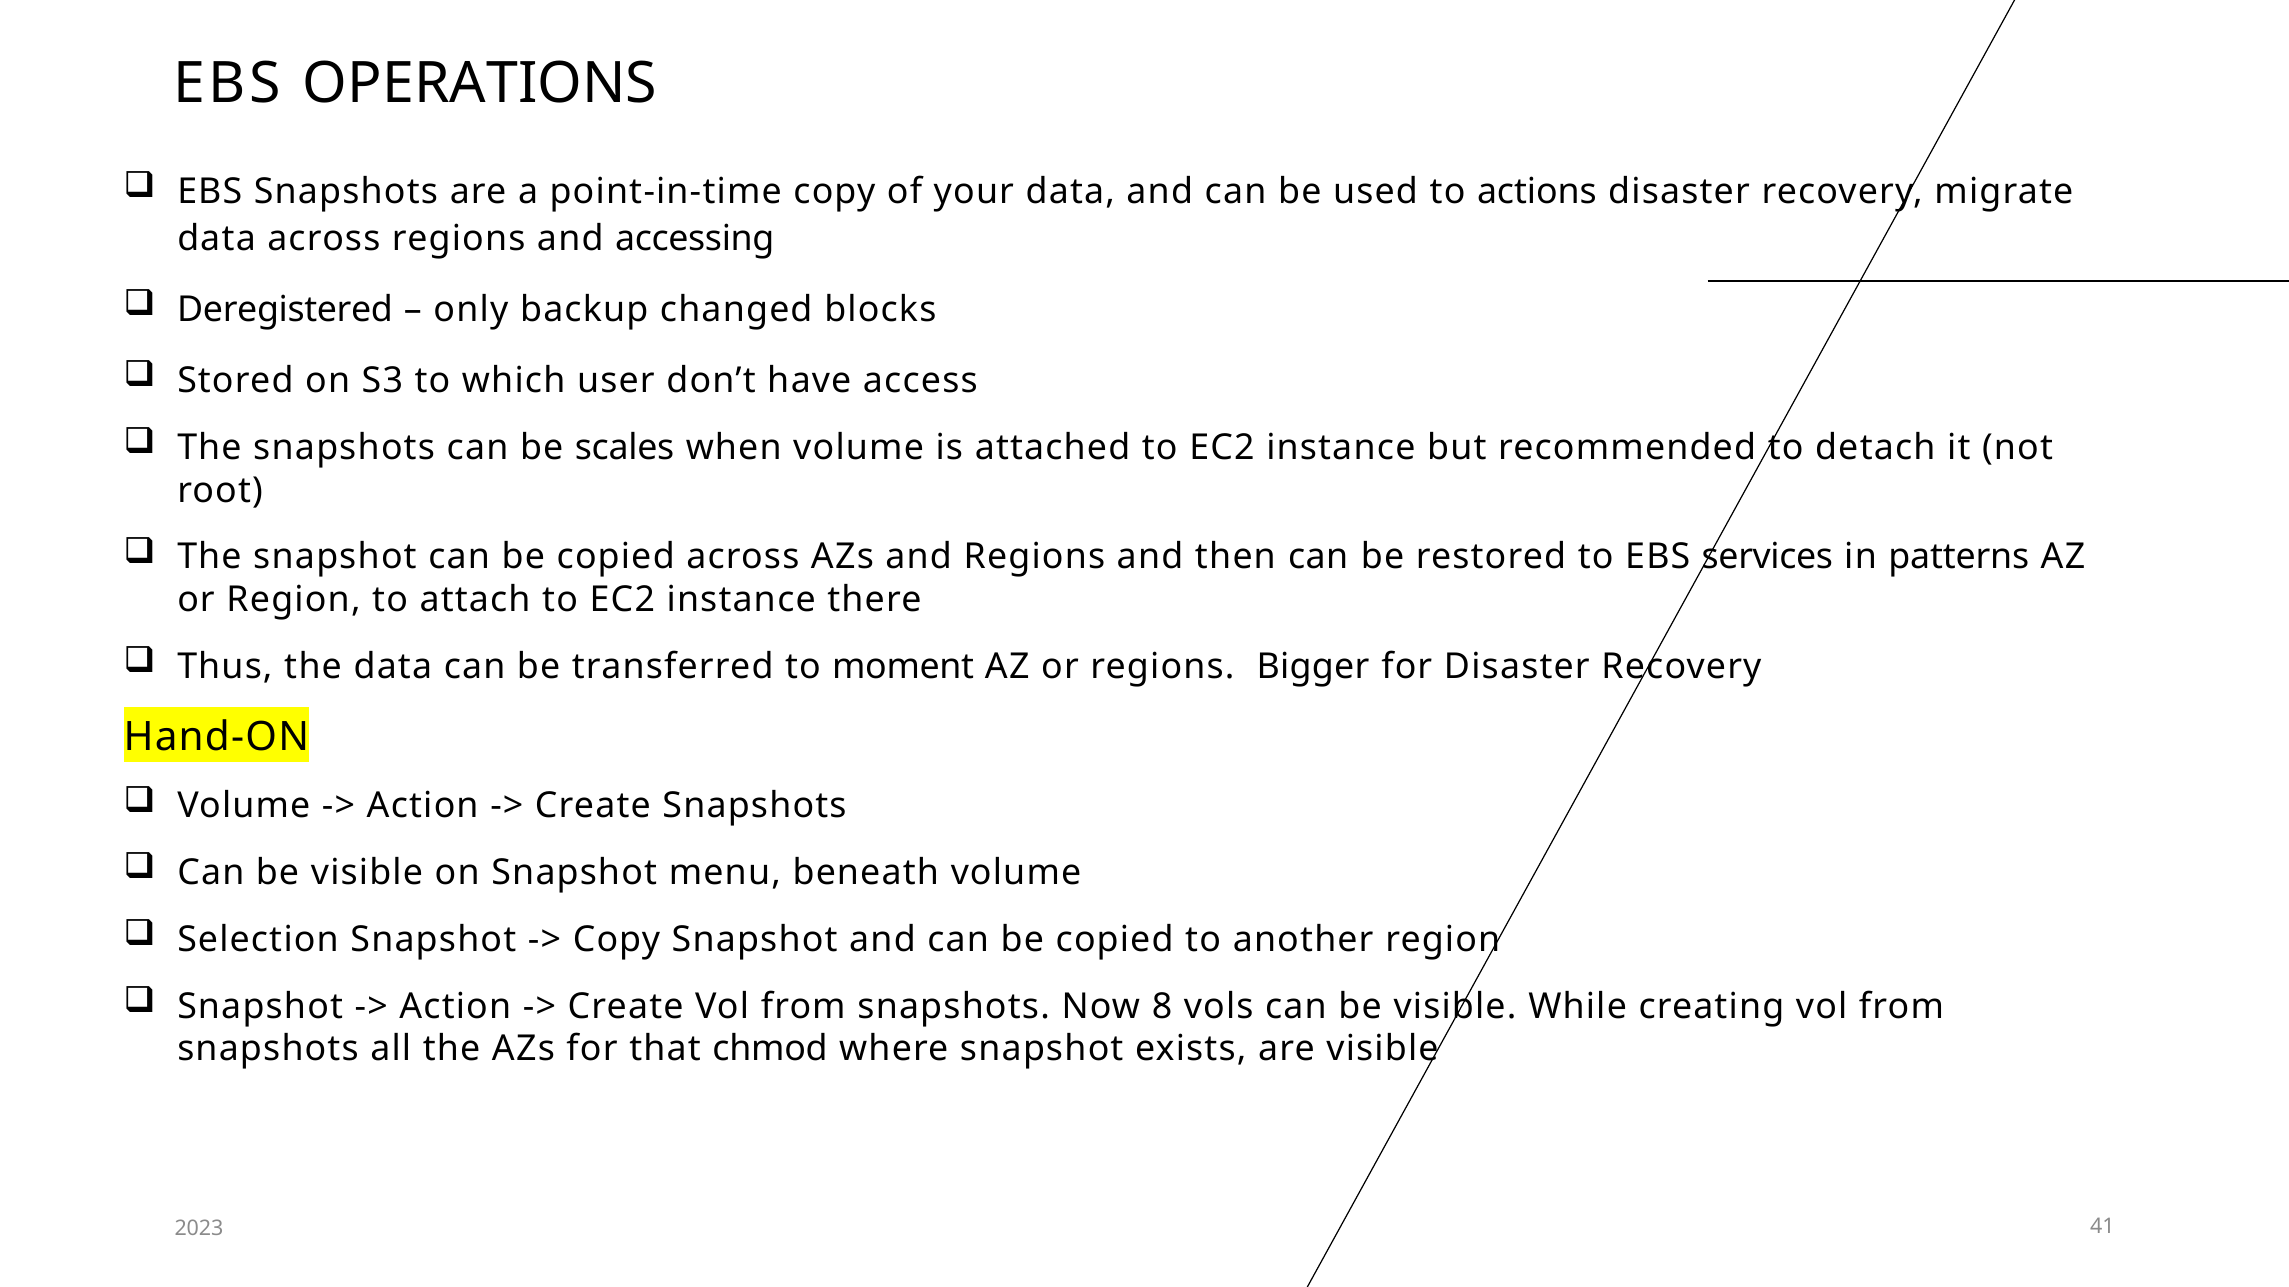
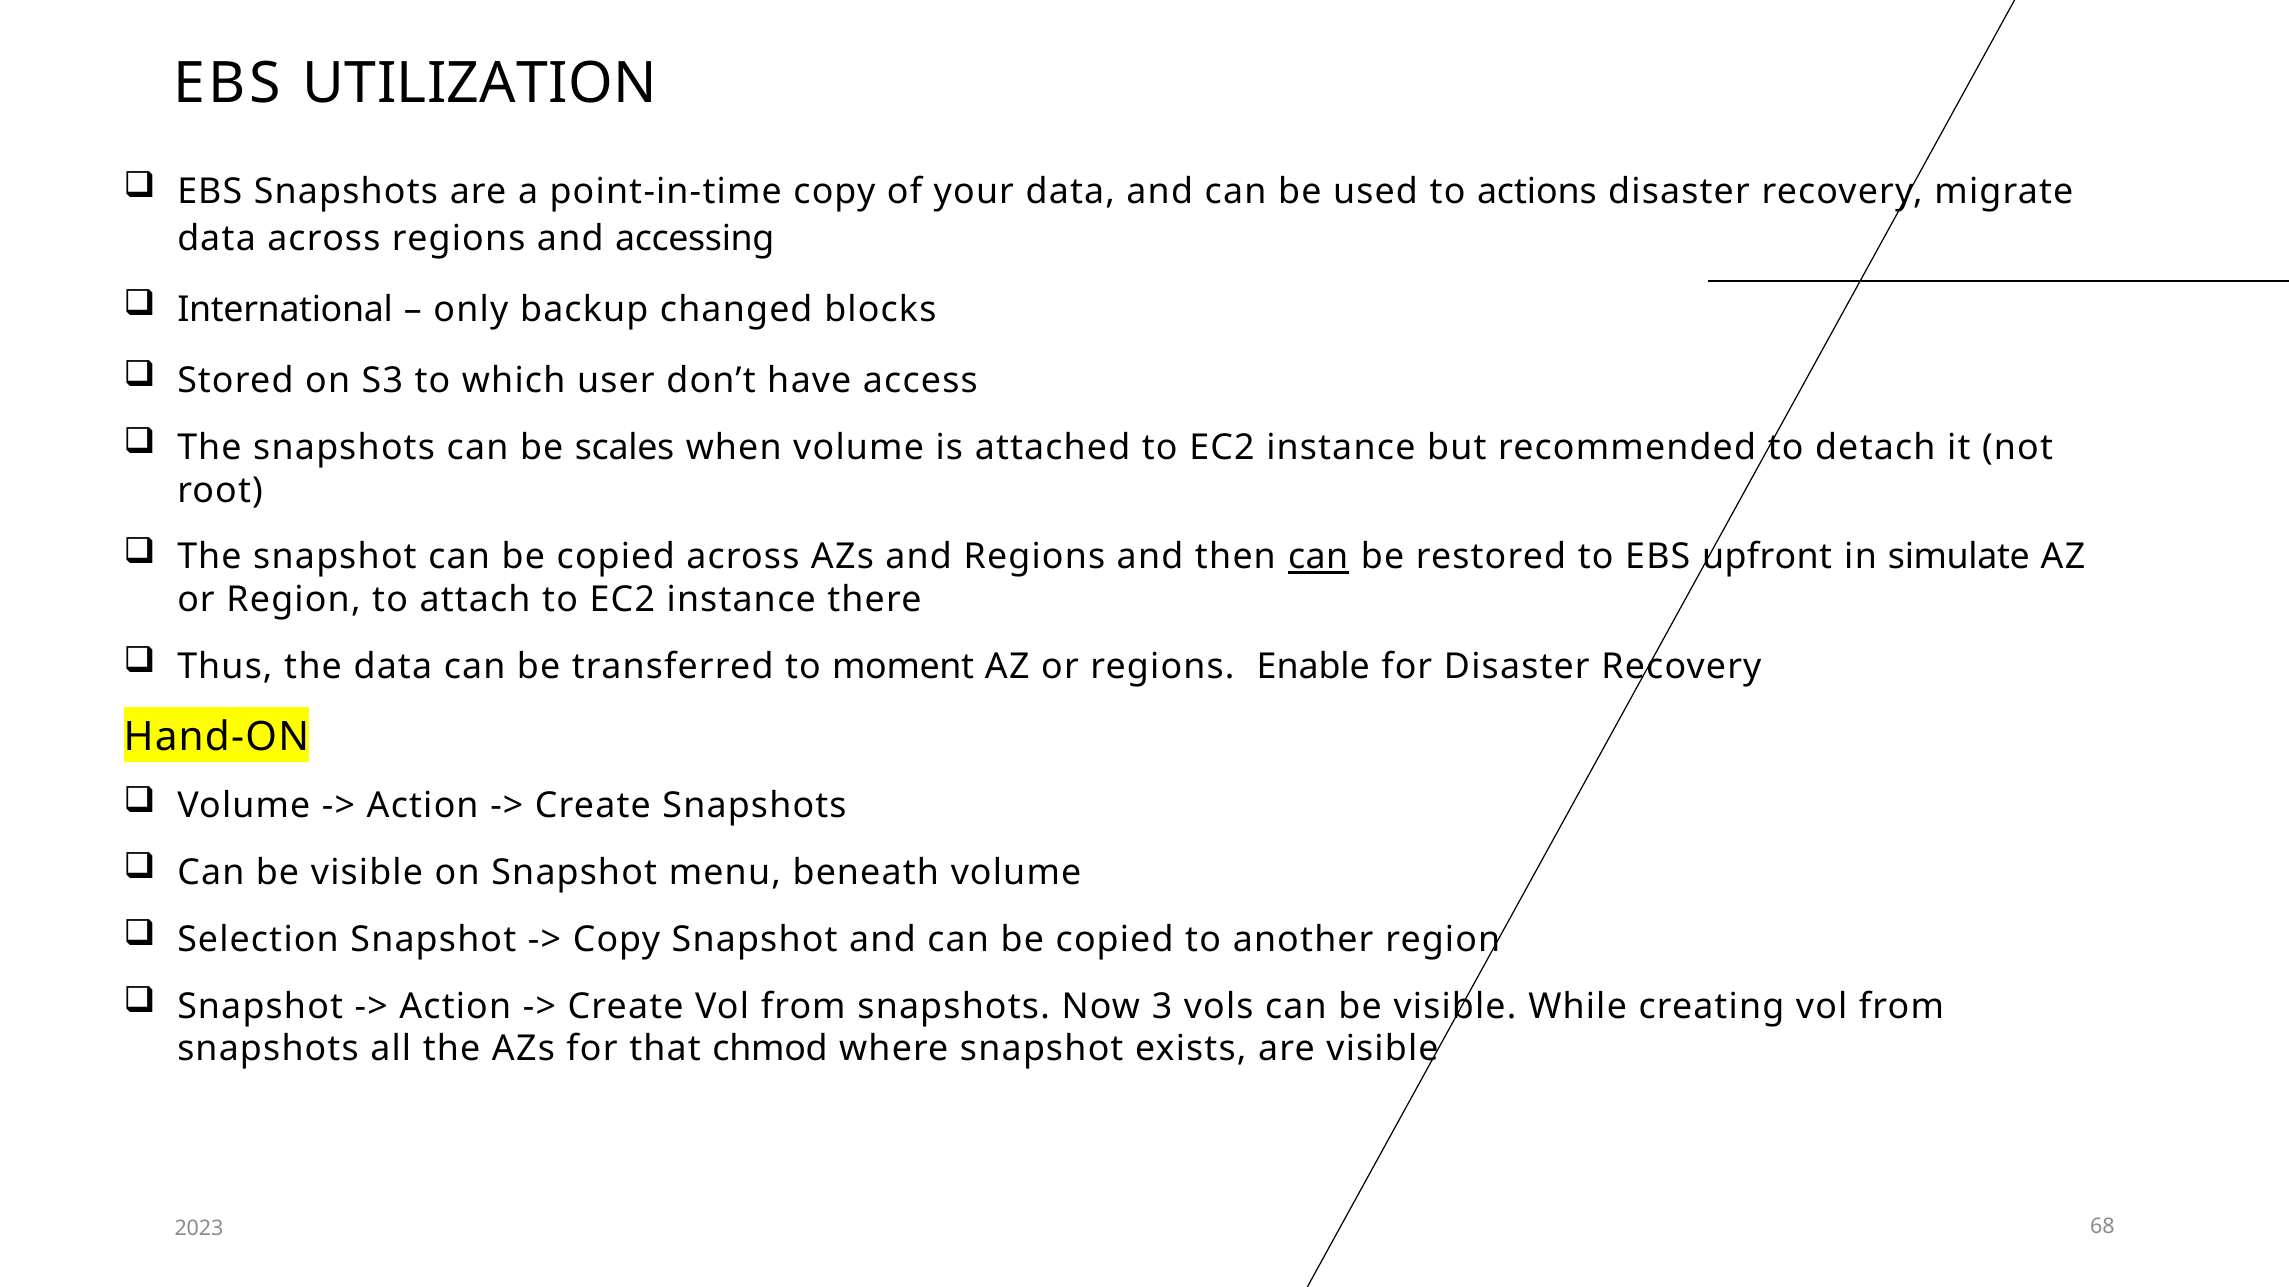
OPERATIONS: OPERATIONS -> UTILIZATION
Deregistered: Deregistered -> International
can at (1318, 557) underline: none -> present
services: services -> upfront
patterns: patterns -> simulate
Bigger: Bigger -> Enable
8: 8 -> 3
41: 41 -> 68
